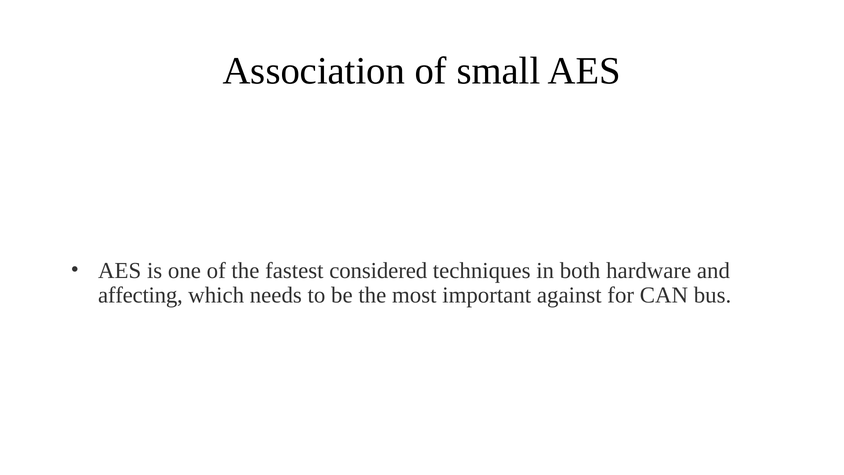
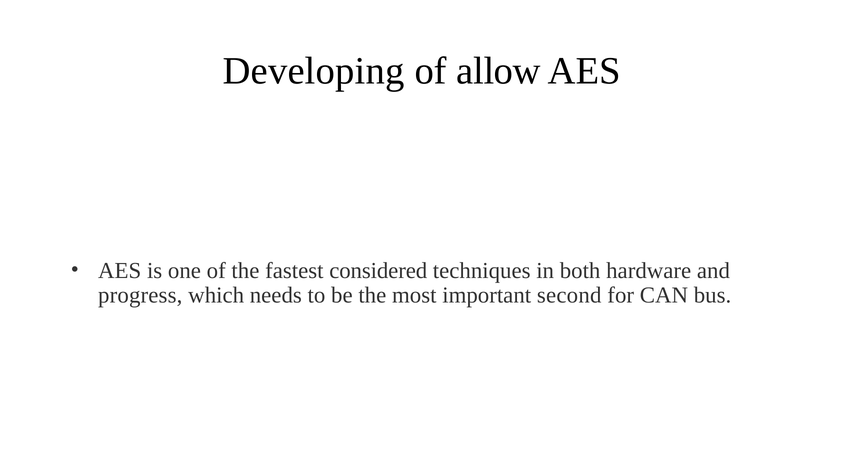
Association: Association -> Developing
small: small -> allow
affecting at (140, 295): affecting -> progress
important against: against -> second
